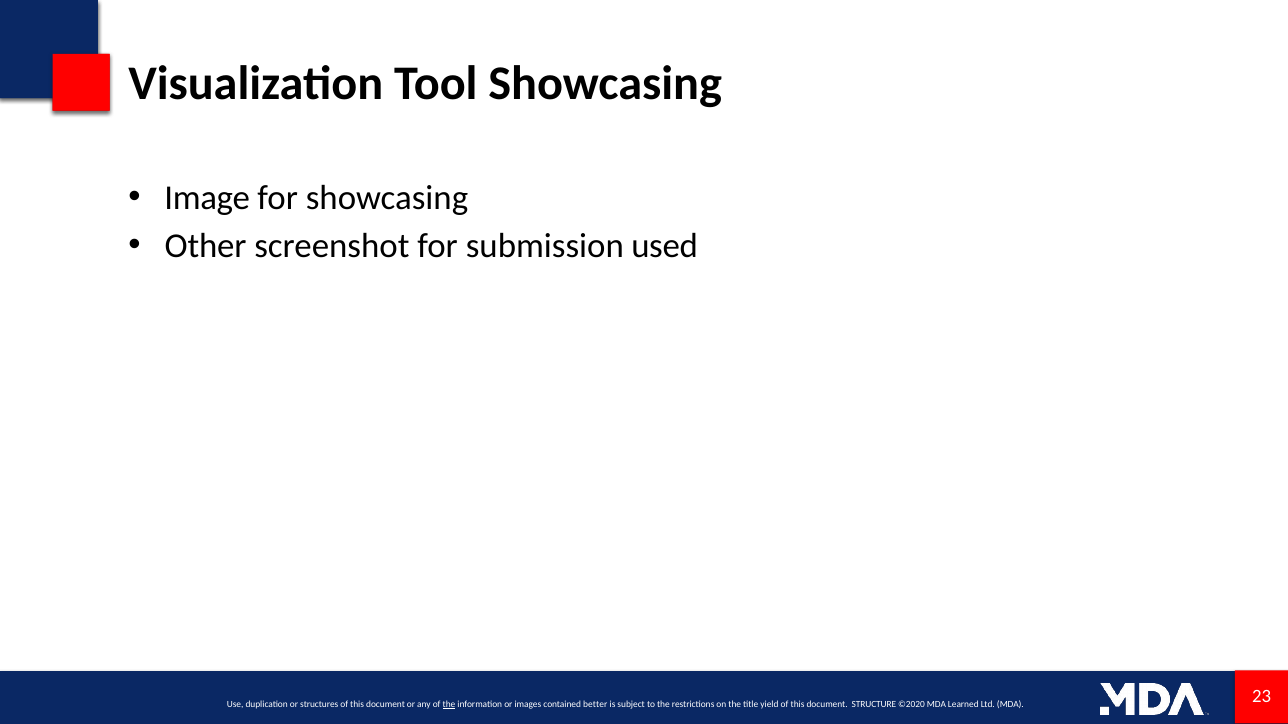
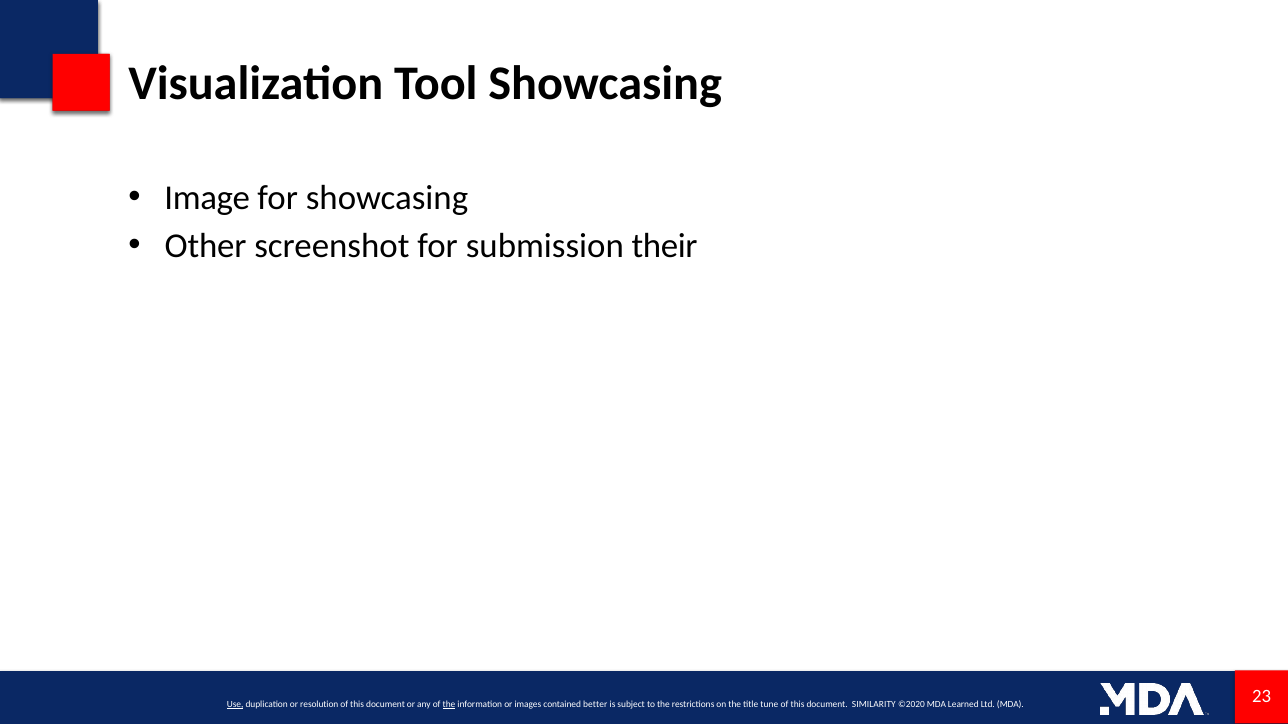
used: used -> their
Use underline: none -> present
structures: structures -> resolution
yield: yield -> tune
STRUCTURE: STRUCTURE -> SIMILARITY
